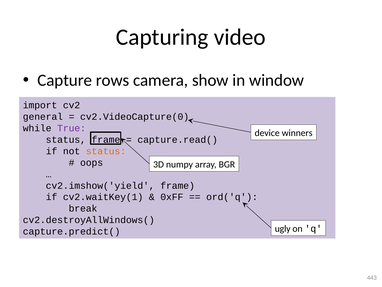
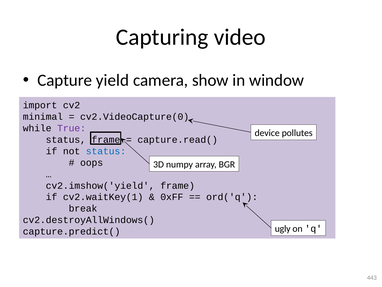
rows: rows -> yield
general: general -> minimal
winners: winners -> pollutes
status at (106, 151) colour: orange -> blue
